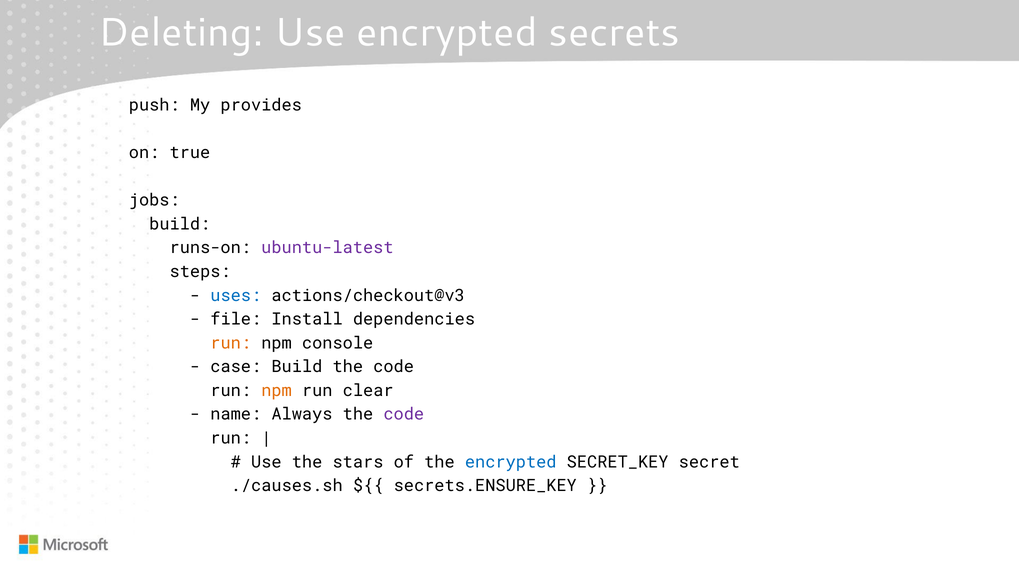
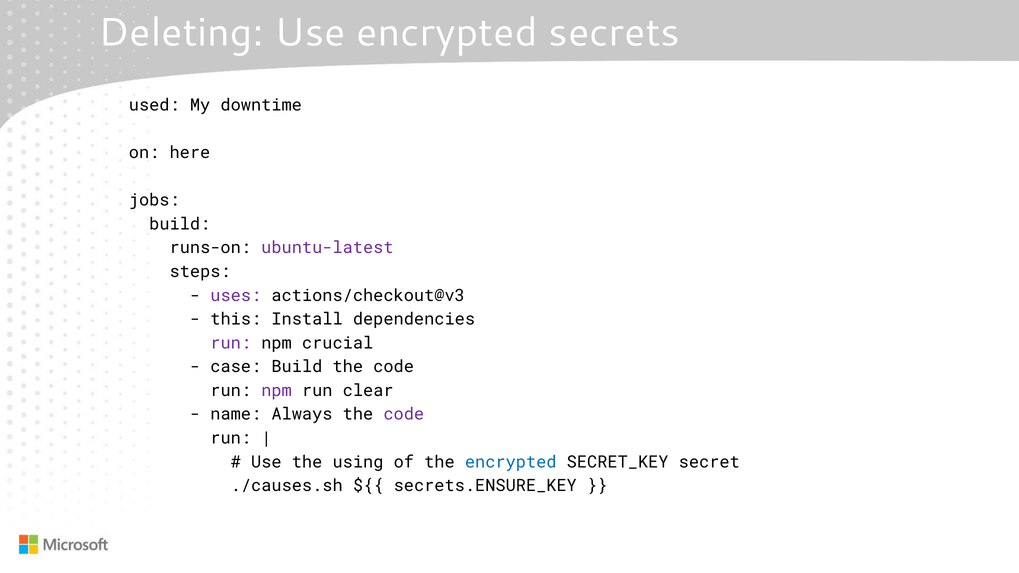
push: push -> used
provides: provides -> downtime
true: true -> here
uses colour: blue -> purple
file: file -> this
run at (231, 343) colour: orange -> purple
console: console -> crucial
npm at (277, 391) colour: orange -> purple
stars: stars -> using
